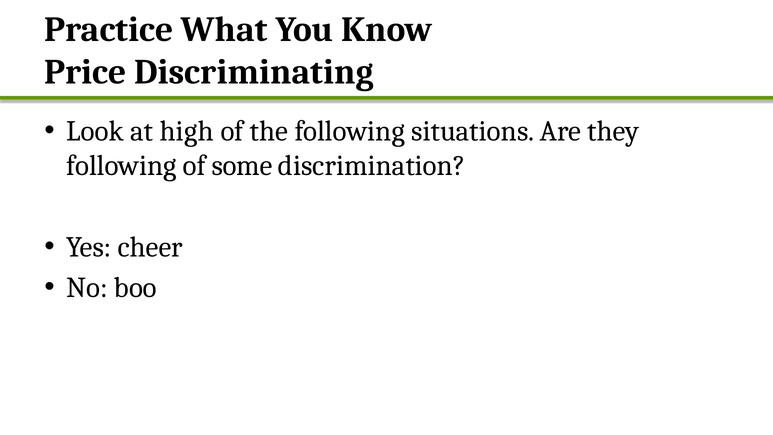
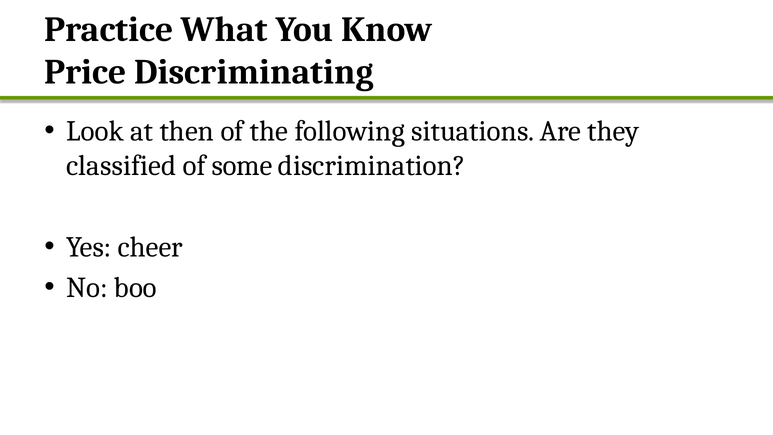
high: high -> then
following at (121, 166): following -> classified
